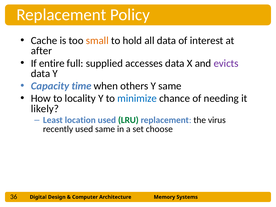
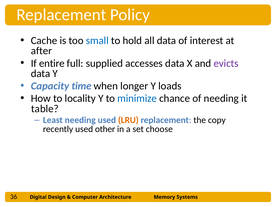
small colour: orange -> blue
others: others -> longer
Y same: same -> loads
likely: likely -> table
Least location: location -> needing
LRU colour: green -> orange
virus: virus -> copy
used same: same -> other
